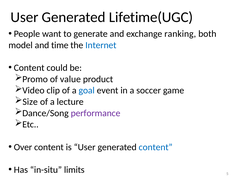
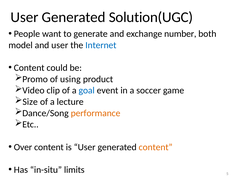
Lifetime(UGC: Lifetime(UGC -> Solution(UGC
ranking: ranking -> number
and time: time -> user
value: value -> using
performance colour: purple -> orange
content at (156, 147) colour: blue -> orange
